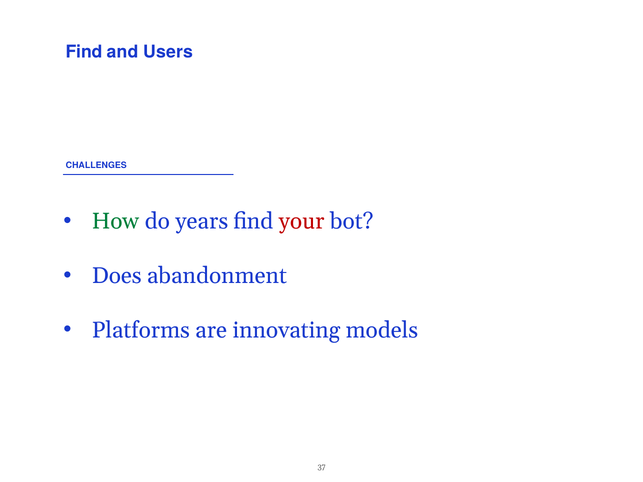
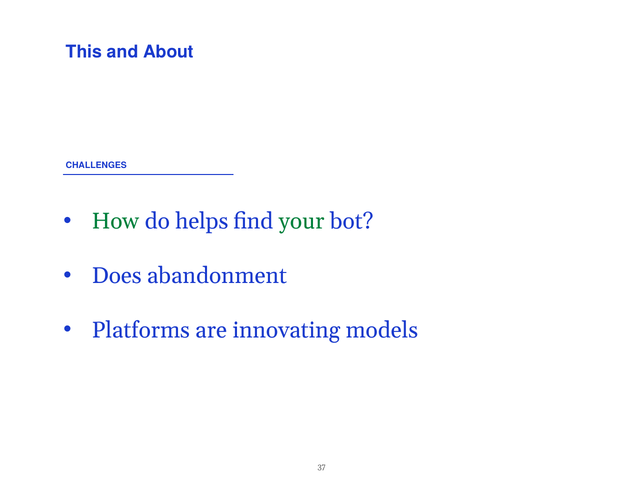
Find at (84, 52): Find -> This
Users: Users -> About
years: years -> helps
your colour: red -> green
